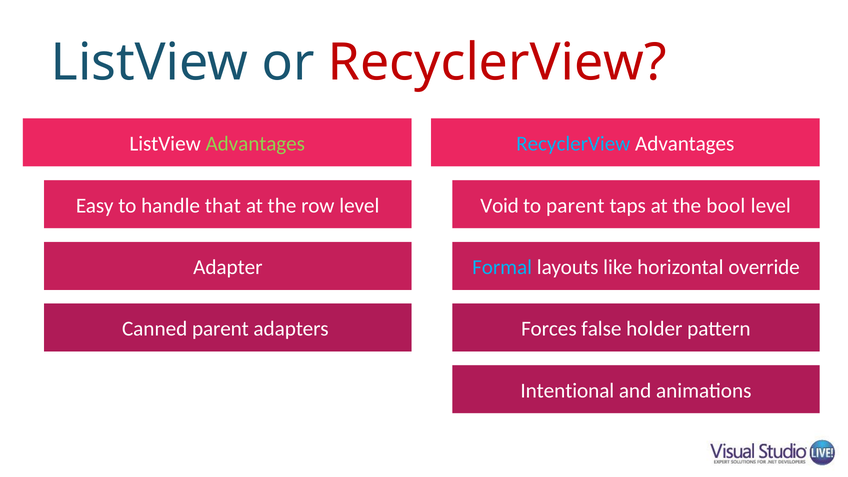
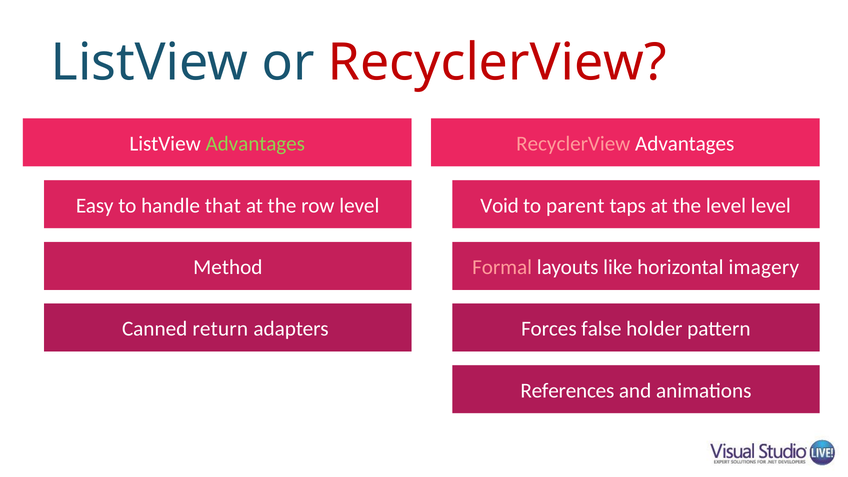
RecyclerView at (573, 144) colour: light blue -> pink
the bool: bool -> level
Adapter: Adapter -> Method
Formal colour: light blue -> pink
override: override -> imagery
Canned parent: parent -> return
Intentional: Intentional -> References
